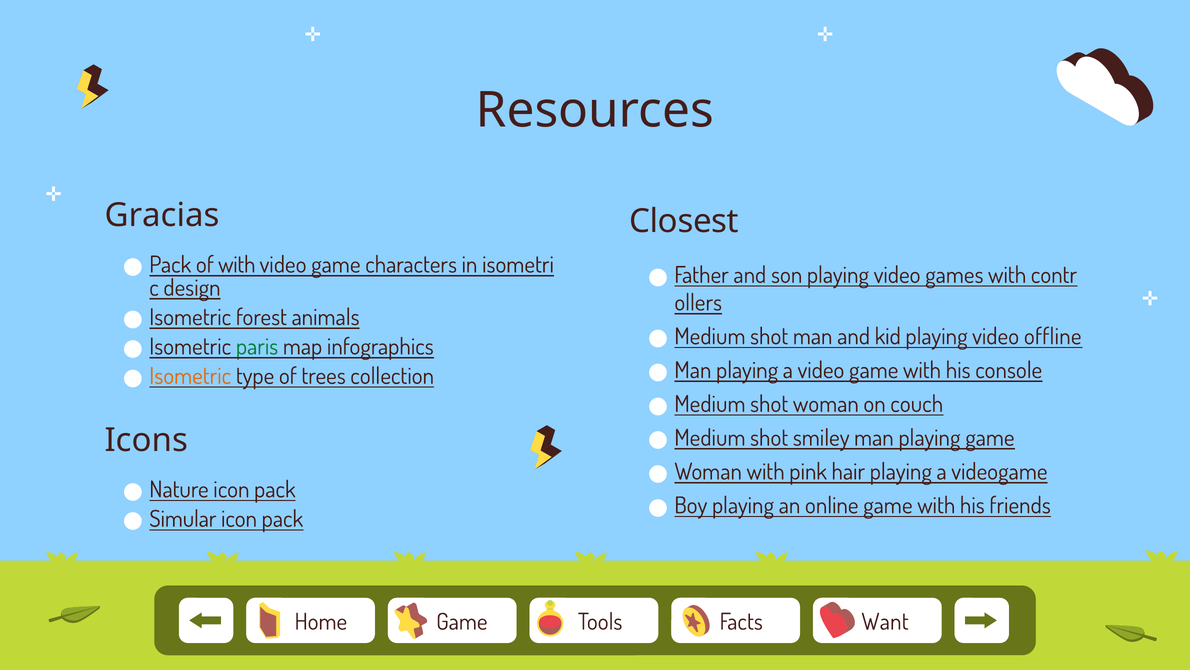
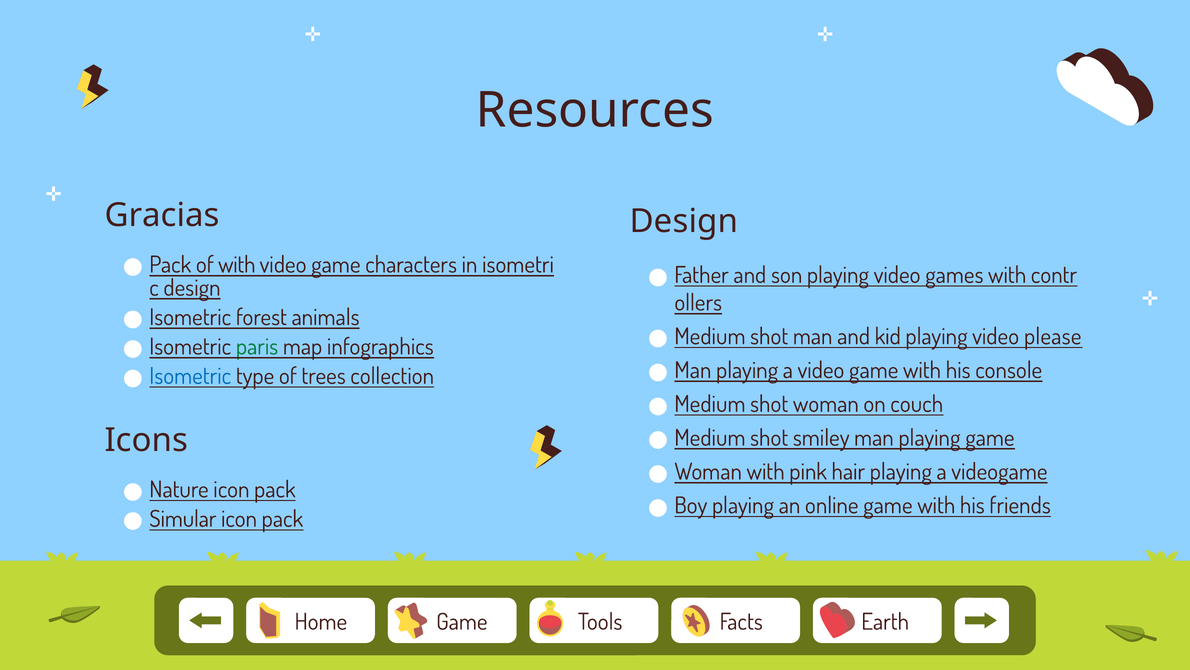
Closest at (684, 221): Closest -> Design
offline: offline -> please
Isometric at (190, 376) colour: orange -> blue
Want: Want -> Earth
